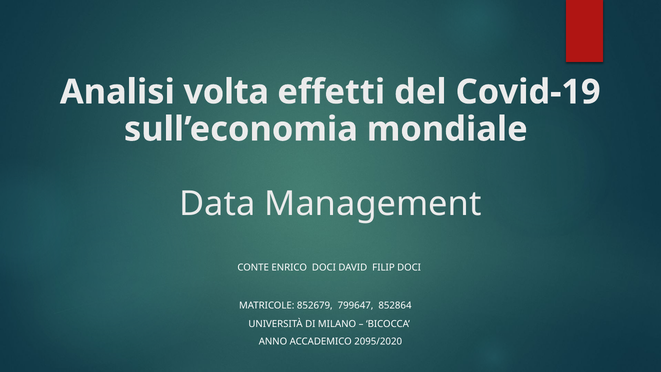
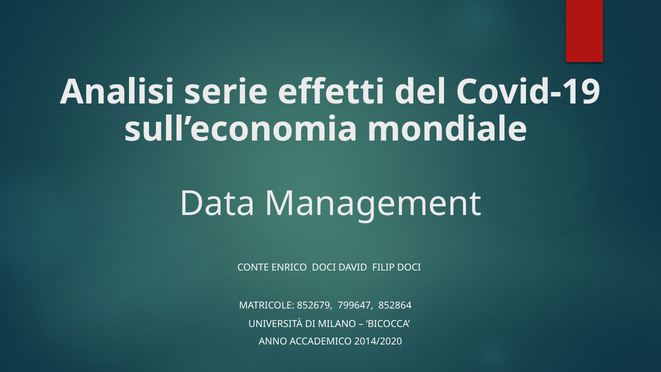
volta: volta -> serie
2095/2020: 2095/2020 -> 2014/2020
